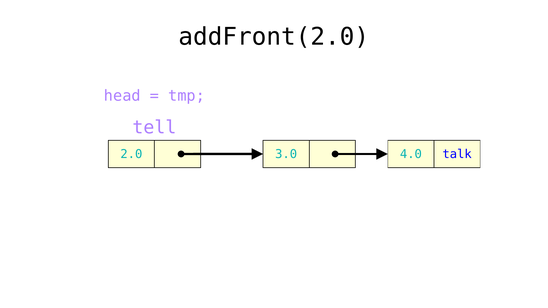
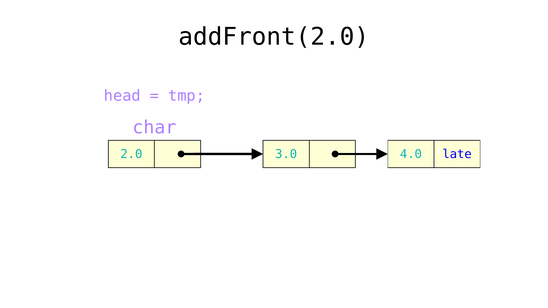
tell: tell -> char
talk: talk -> late
